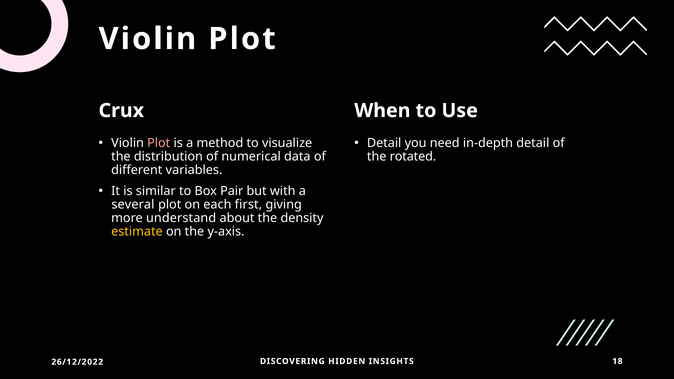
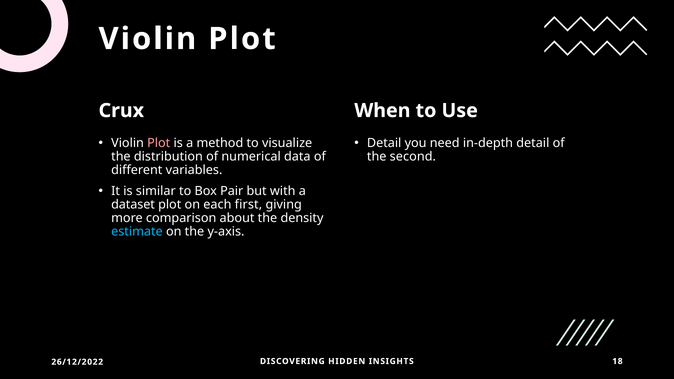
rotated: rotated -> second
several: several -> dataset
understand: understand -> comparison
estimate colour: yellow -> light blue
